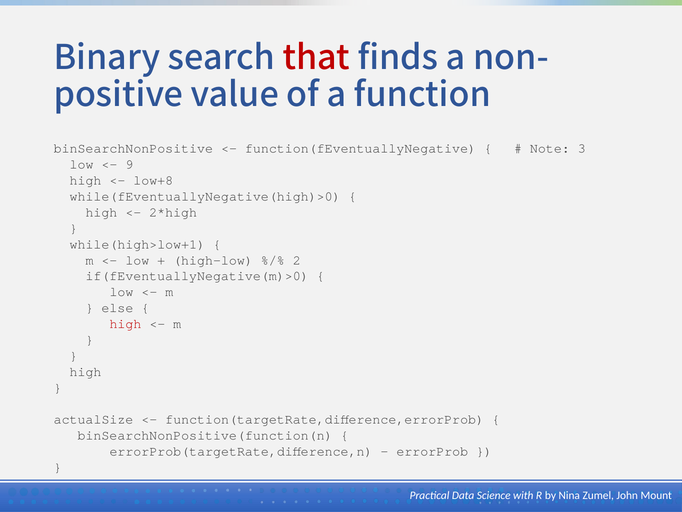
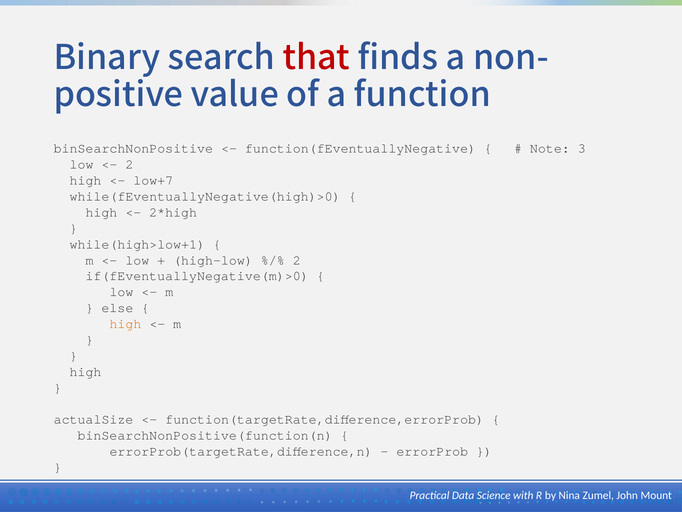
9 at (129, 164): 9 -> 2
low+8: low+8 -> low+7
high at (125, 324) colour: red -> orange
